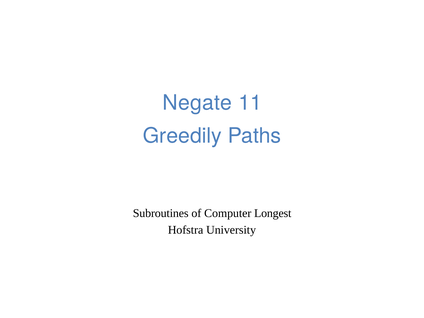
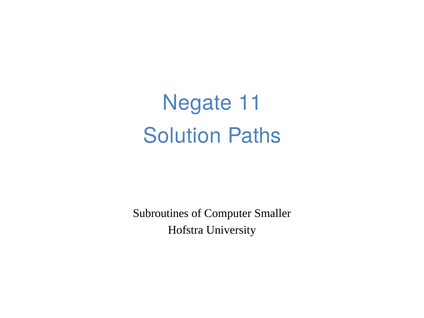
Greedily: Greedily -> Solution
Longest: Longest -> Smaller
